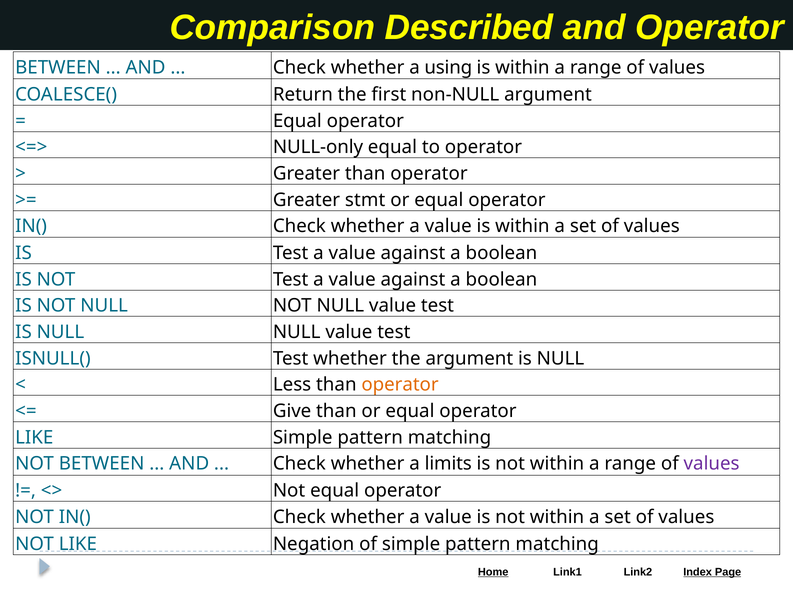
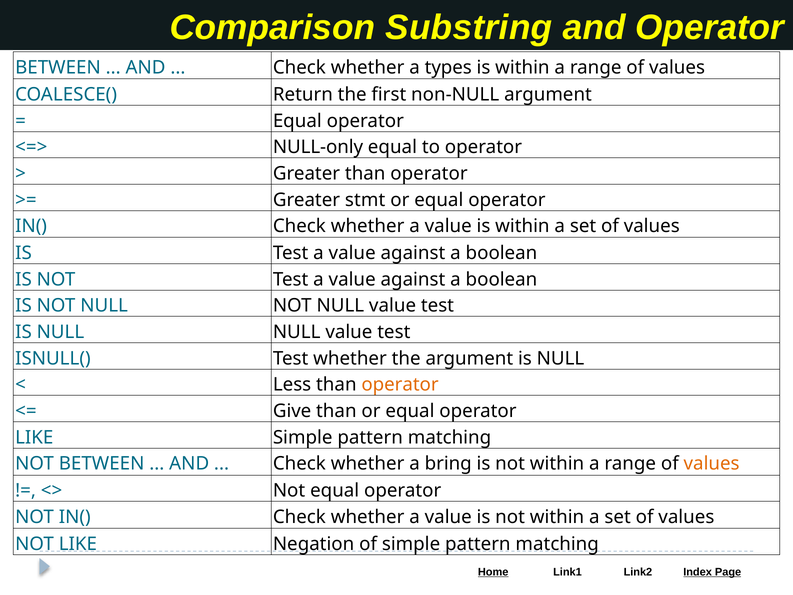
Described: Described -> Substring
using: using -> types
limits: limits -> bring
values at (712, 464) colour: purple -> orange
